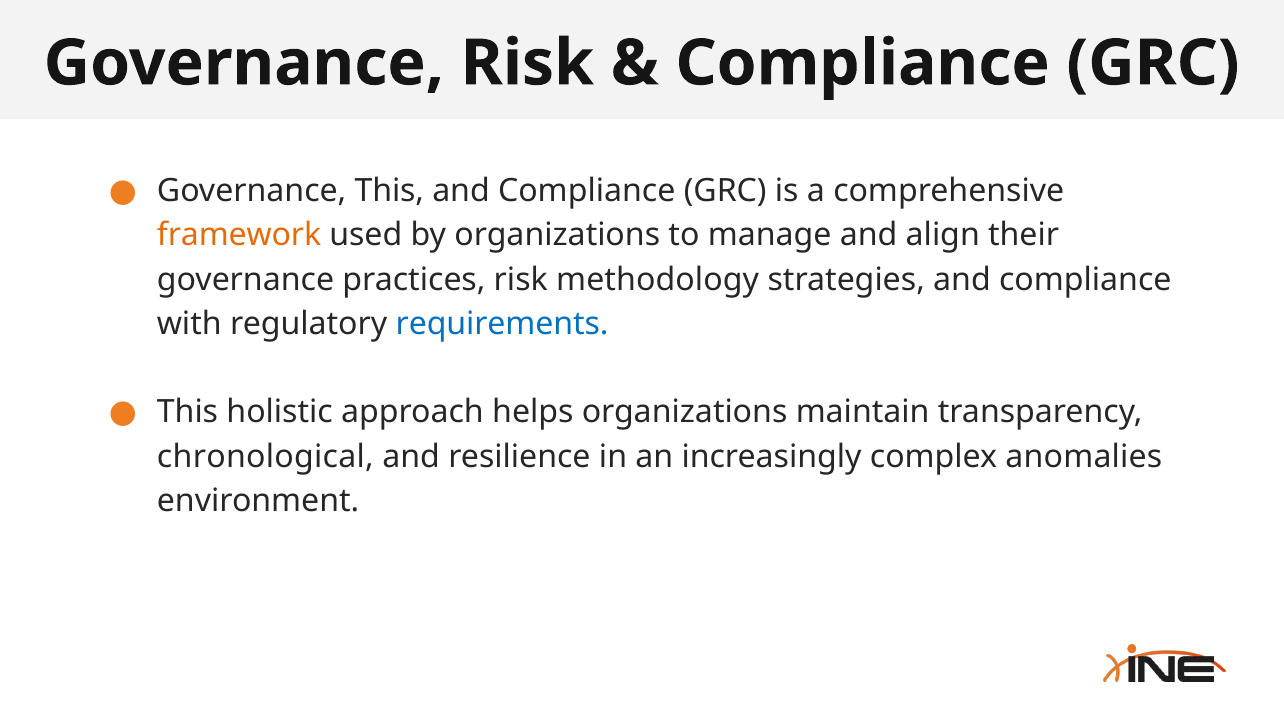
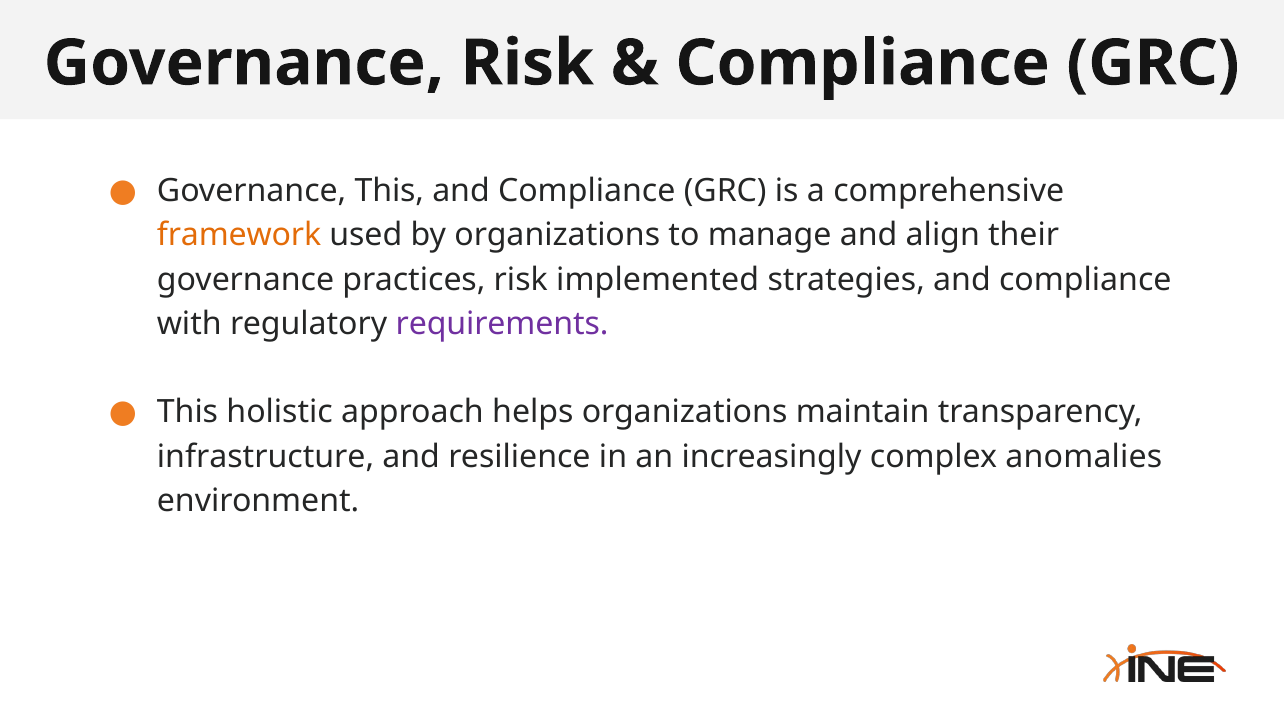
methodology: methodology -> implemented
requirements colour: blue -> purple
chronological: chronological -> infrastructure
